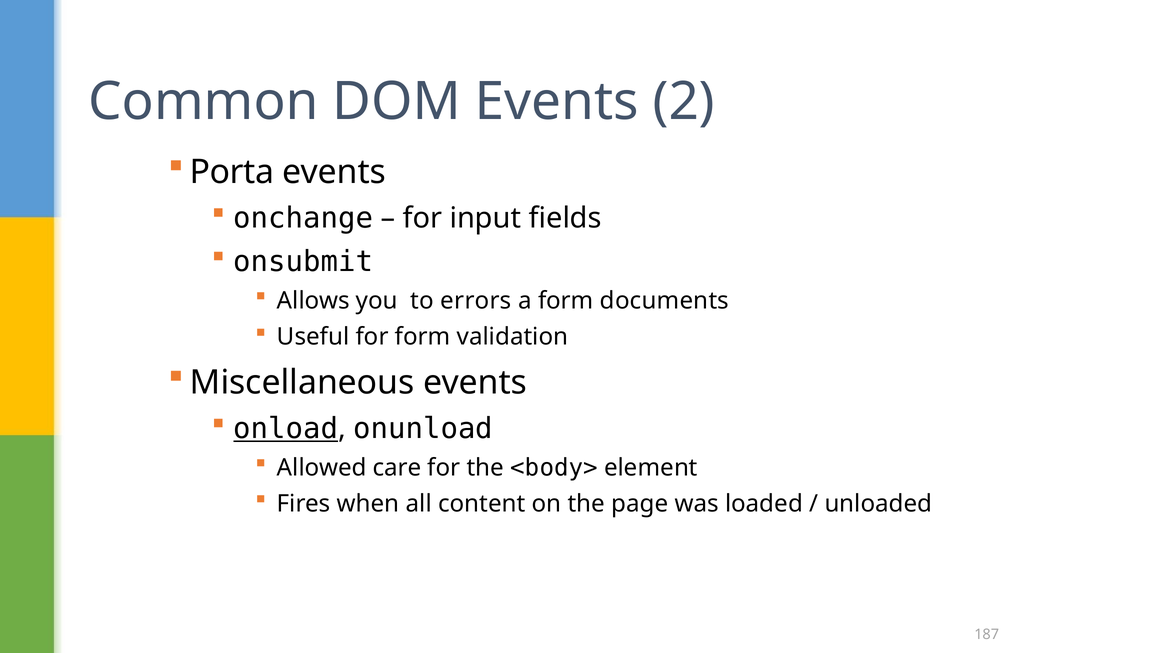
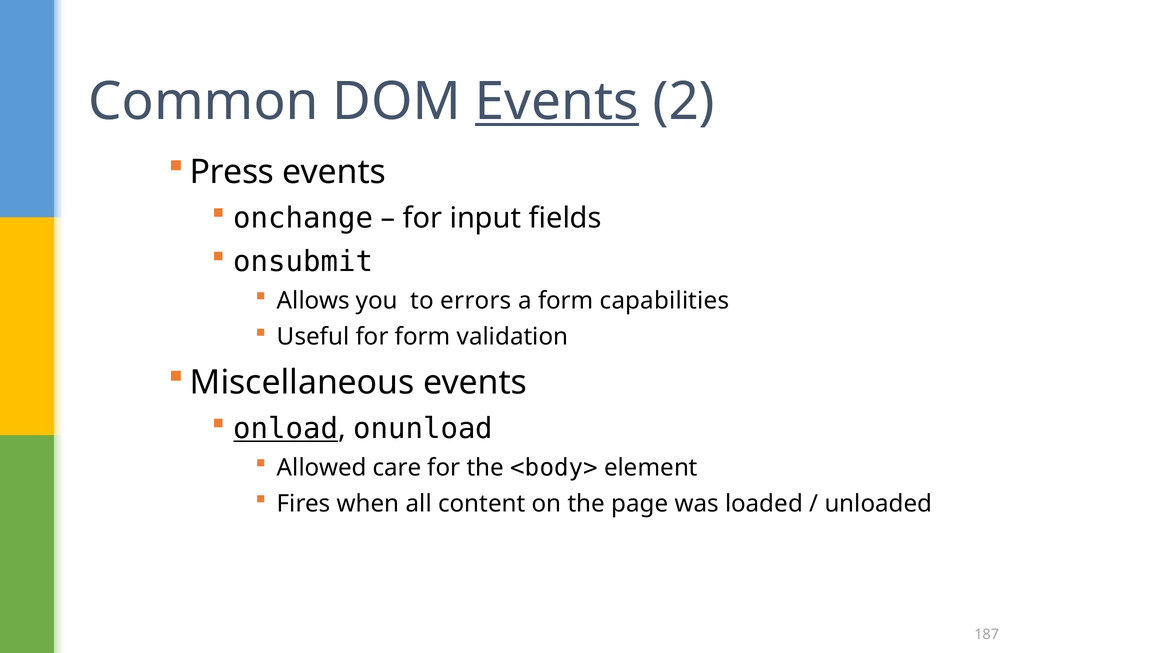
Events at (557, 101) underline: none -> present
Porta: Porta -> Press
documents: documents -> capabilities
